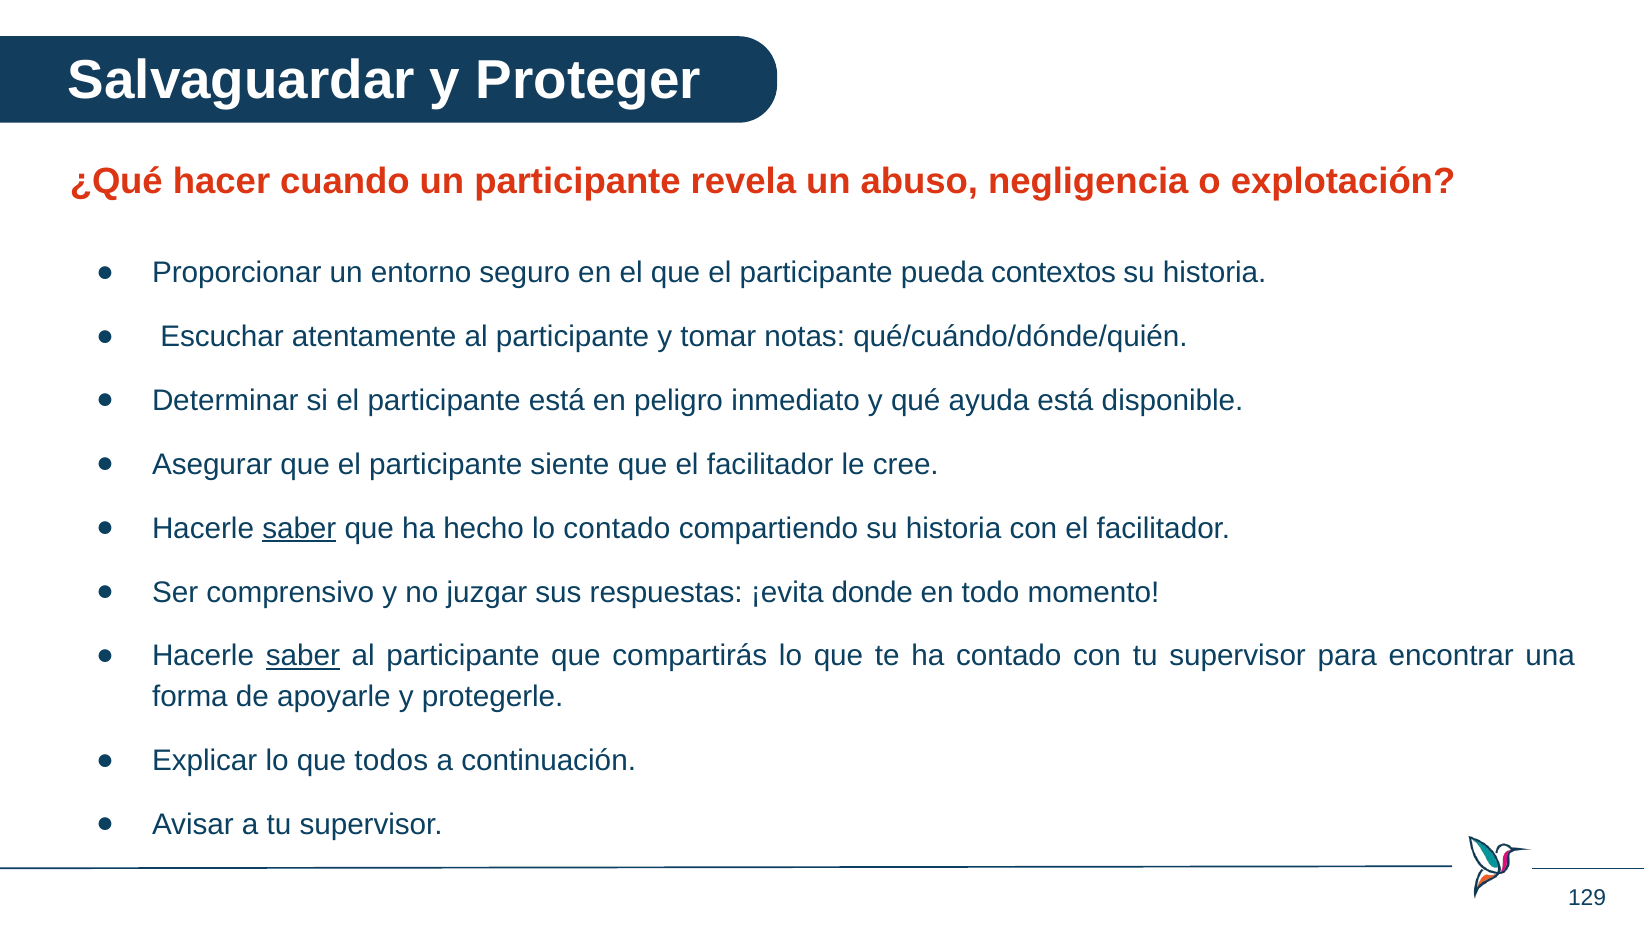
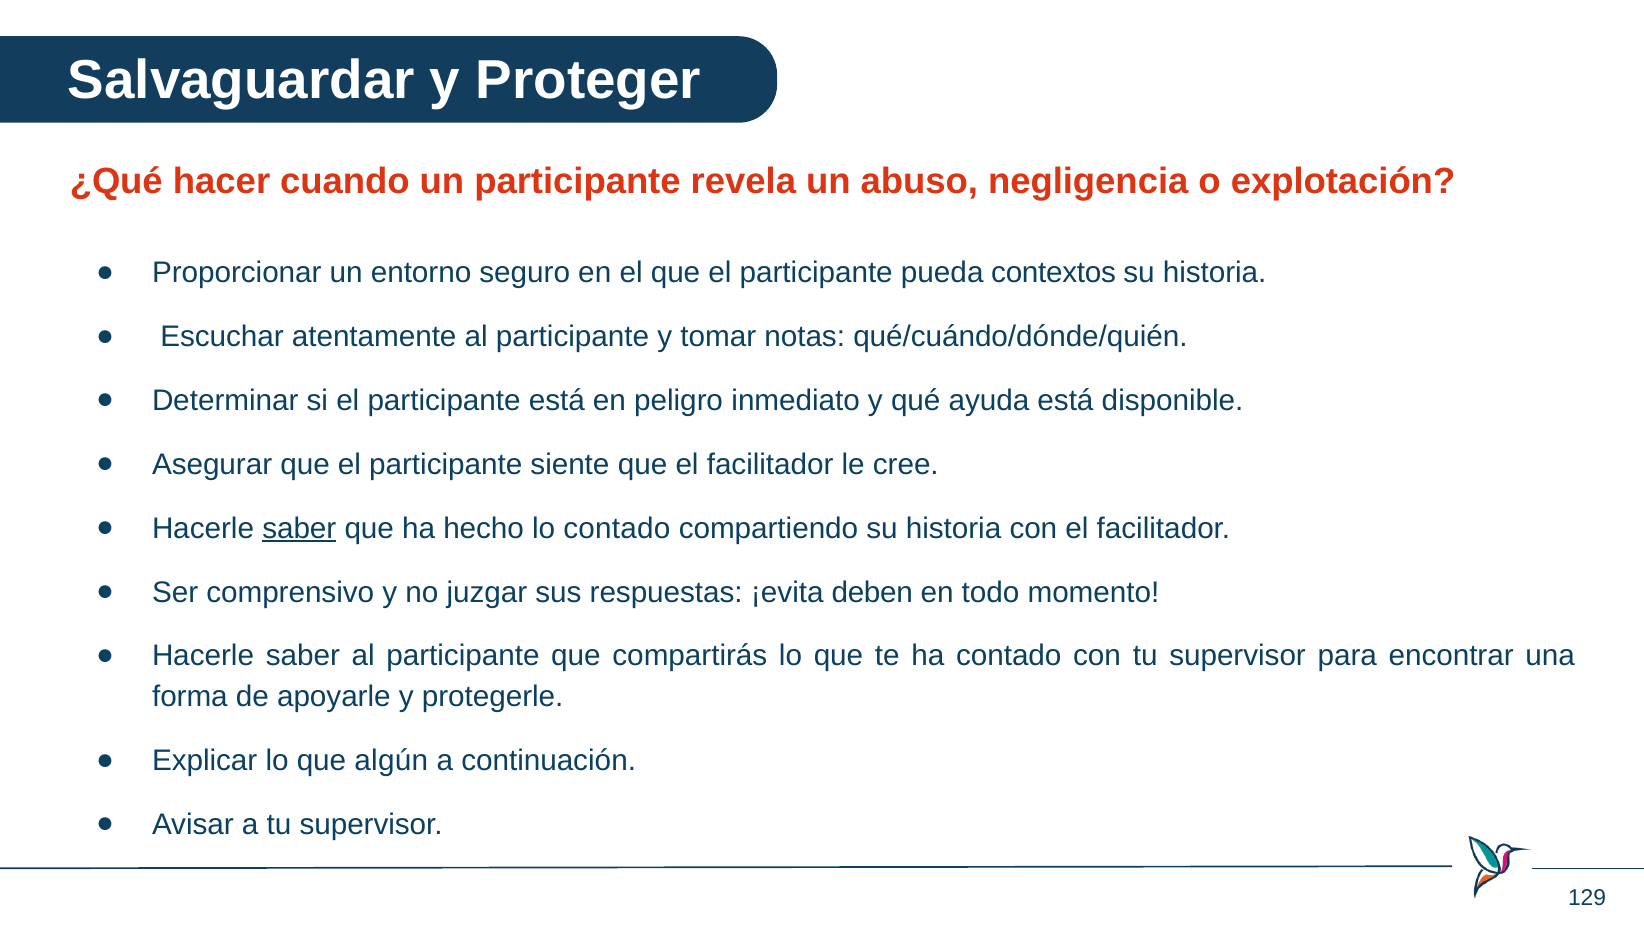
donde: donde -> deben
saber at (303, 656) underline: present -> none
todos: todos -> algún
